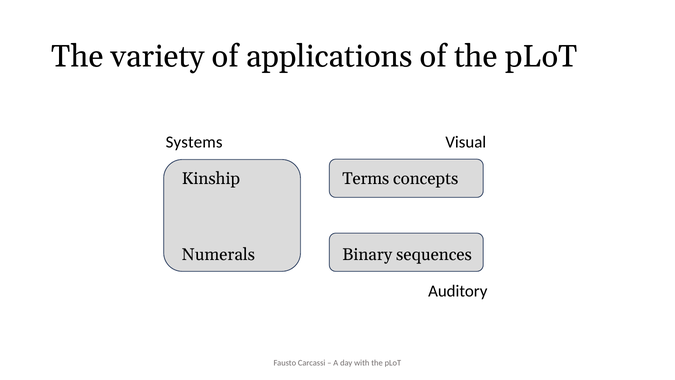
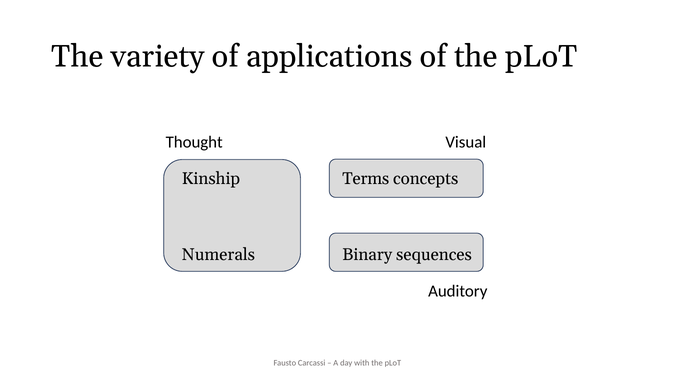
Systems: Systems -> Thought
